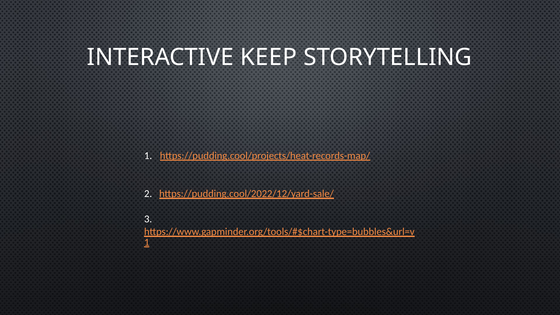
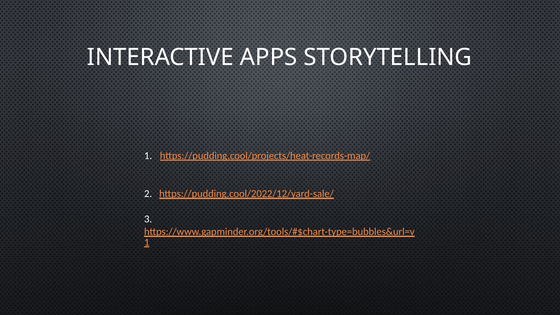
KEEP: KEEP -> APPS
